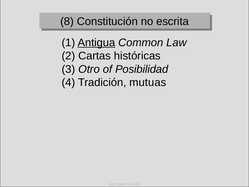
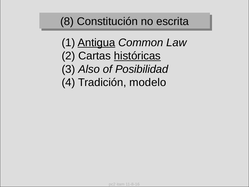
históricas underline: none -> present
Otro: Otro -> Also
mutuas: mutuas -> modelo
